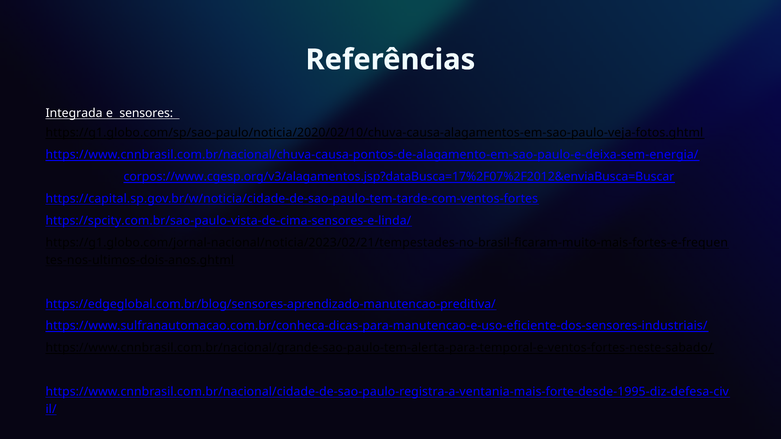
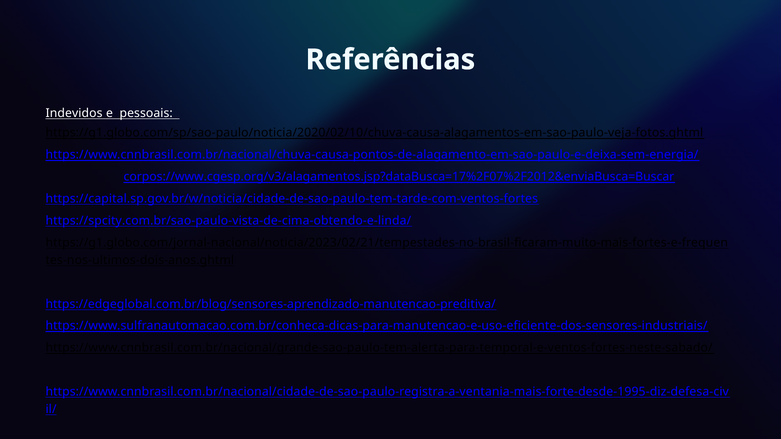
Integrada: Integrada -> Indevidos
sensores: sensores -> pessoais
https://spcity.com.br/sao-paulo-vista-de-cima-sensores-e-linda/: https://spcity.com.br/sao-paulo-vista-de-cima-sensores-e-linda/ -> https://spcity.com.br/sao-paulo-vista-de-cima-obtendo-e-linda/
